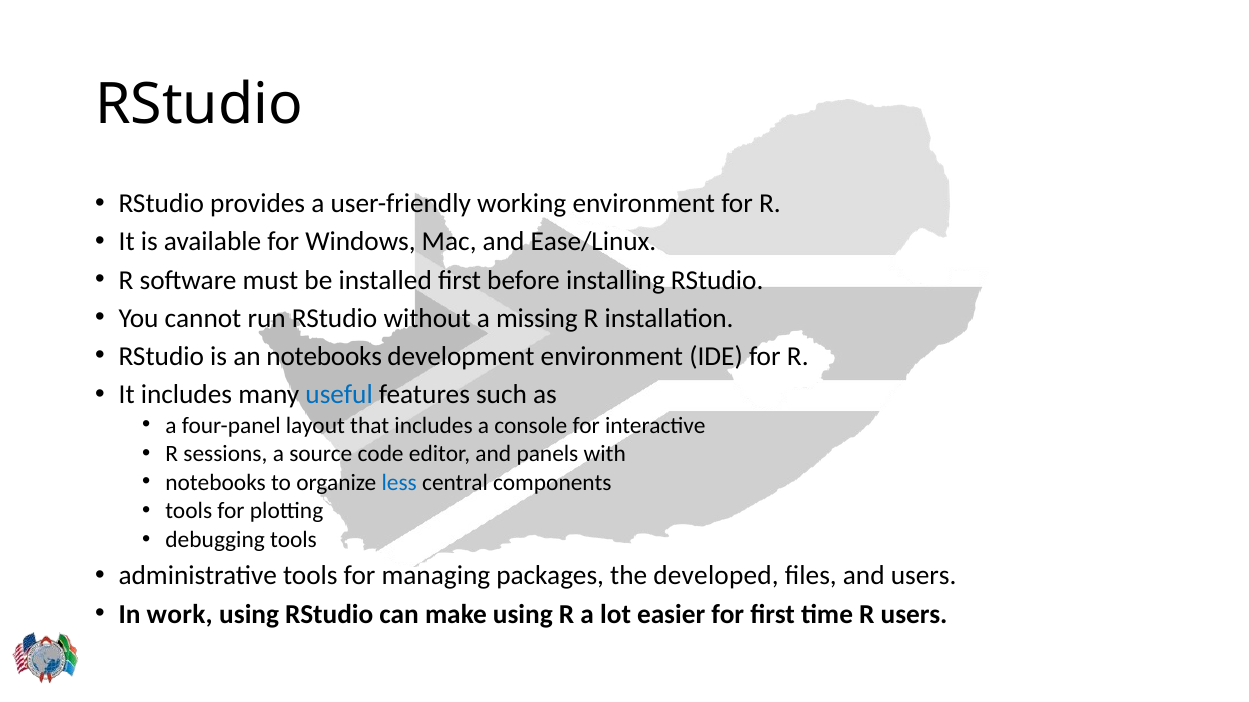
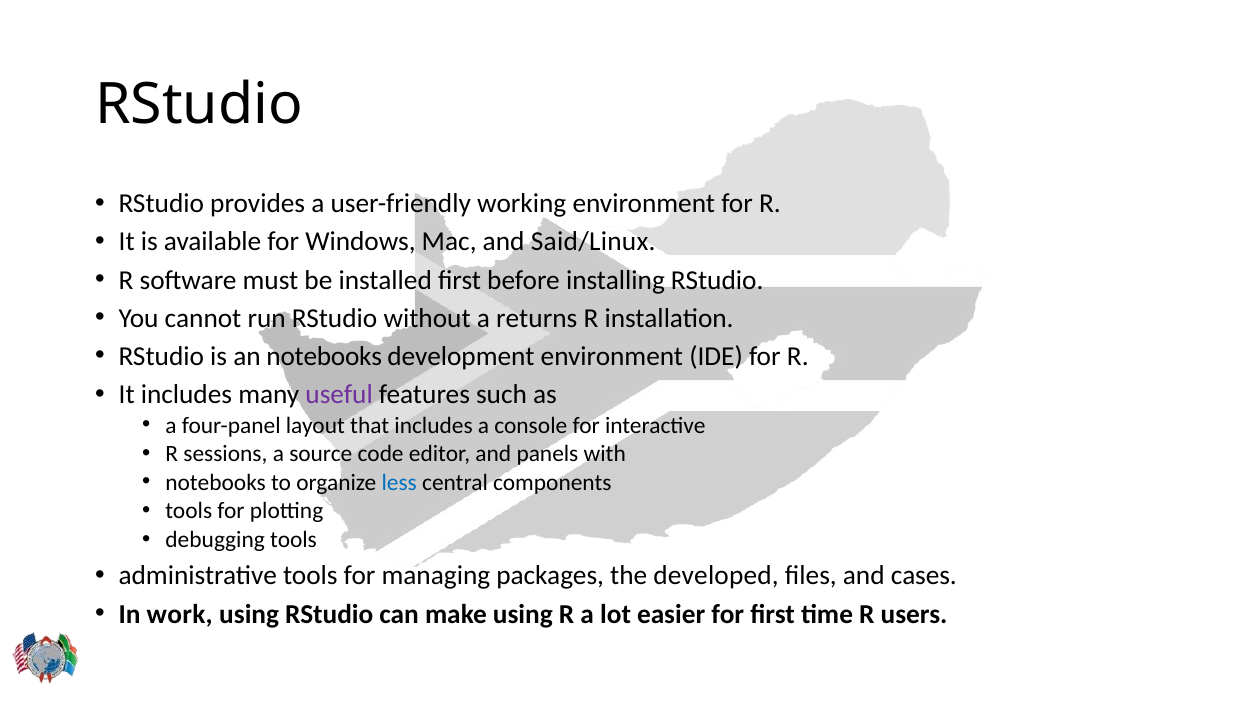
Ease/Linux: Ease/Linux -> Said/Linux
missing: missing -> returns
useful colour: blue -> purple
and users: users -> cases
